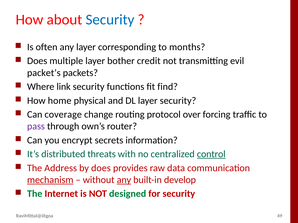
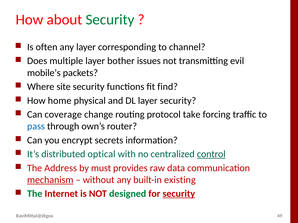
Security at (110, 20) colour: blue -> green
months: months -> channel
credit: credit -> issues
packet’s: packet’s -> mobile’s
link: link -> site
over: over -> take
pass colour: purple -> blue
threats: threats -> optical
by does: does -> must
any at (124, 180) underline: present -> none
develop: develop -> existing
security at (179, 194) underline: none -> present
